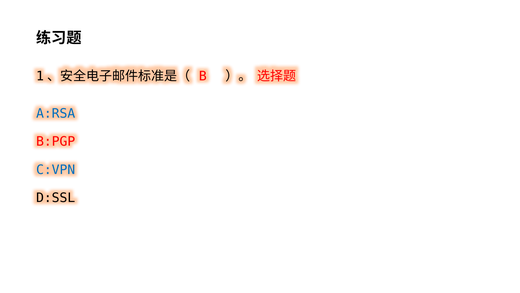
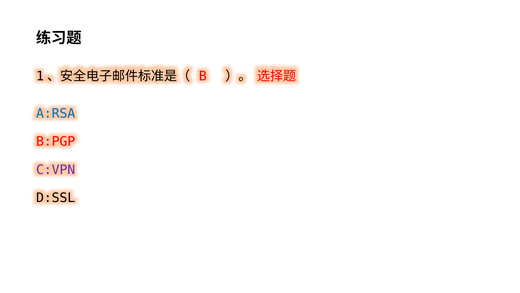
C:VPN colour: blue -> purple
